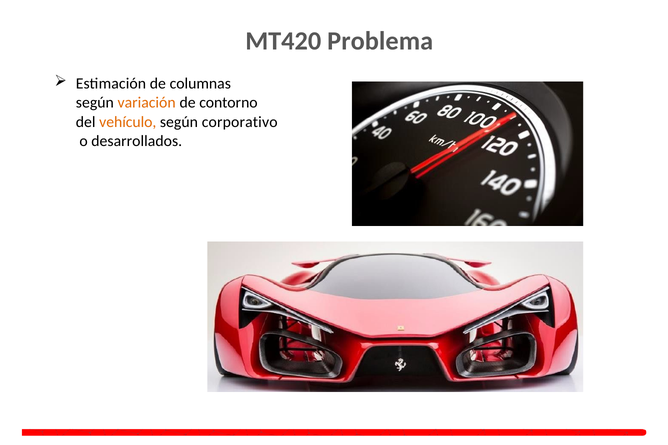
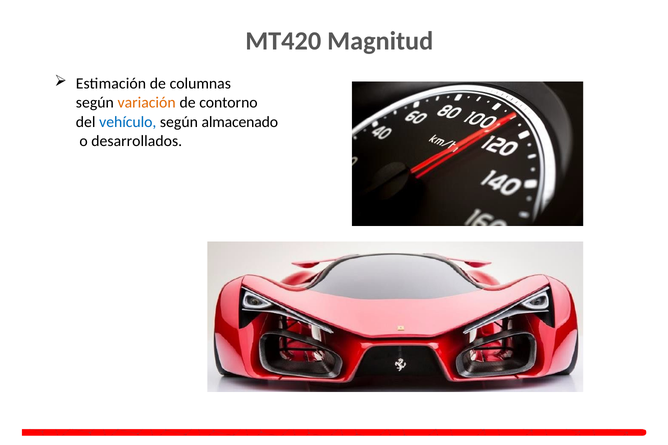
Problema: Problema -> Magnitud
vehículo colour: orange -> blue
corporativo: corporativo -> almacenado
